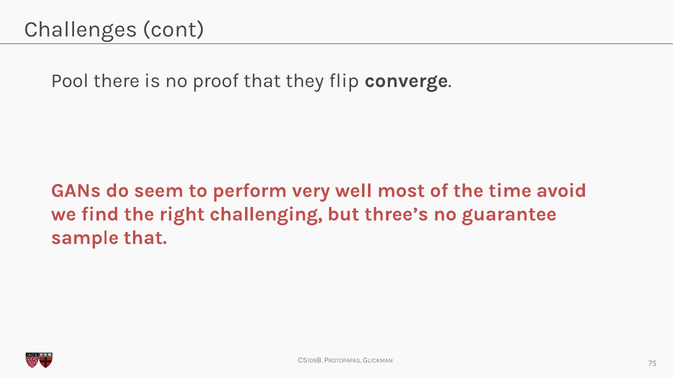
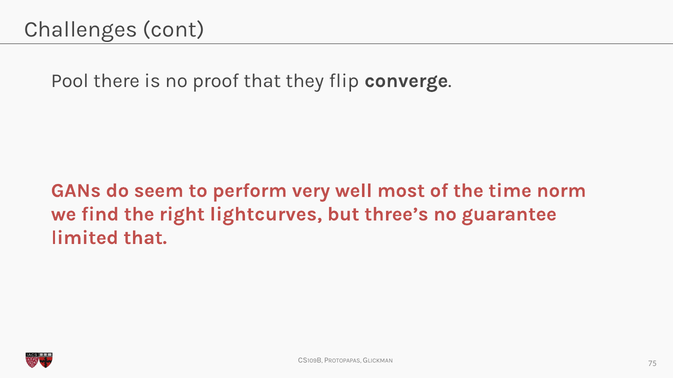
avoid: avoid -> norm
challenging: challenging -> lightcurves
sample: sample -> limited
